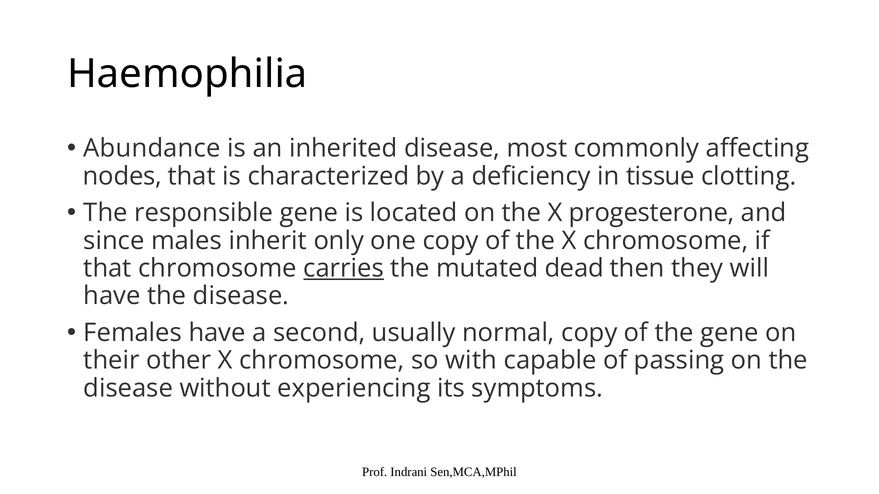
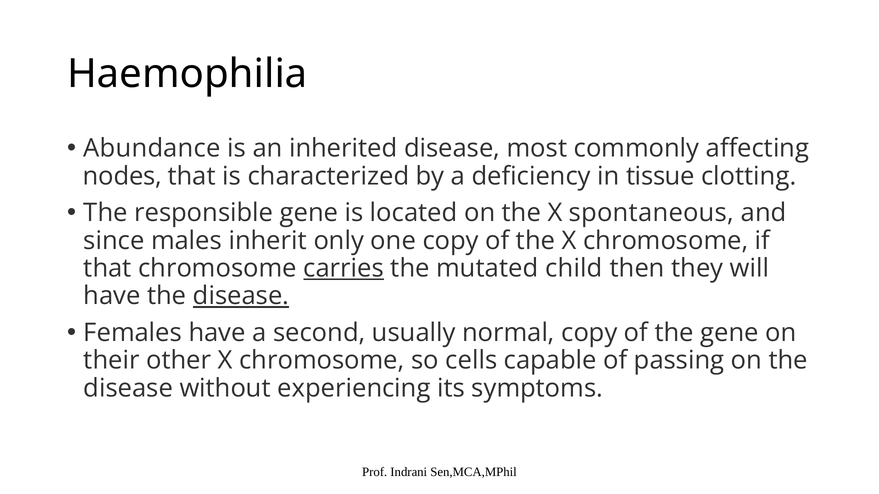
progesterone: progesterone -> spontaneous
dead: dead -> child
disease at (241, 296) underline: none -> present
with: with -> cells
